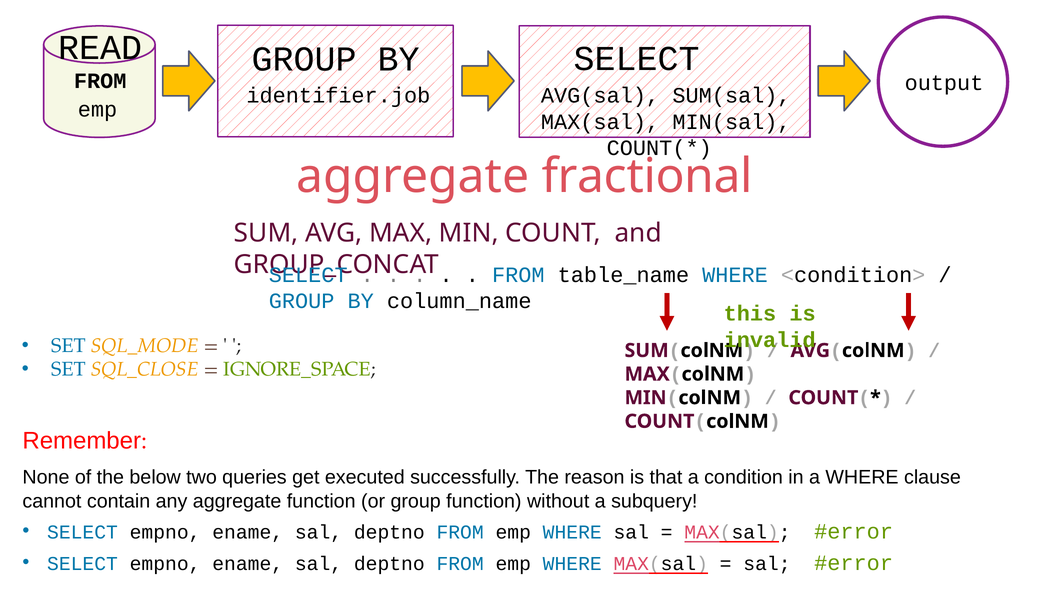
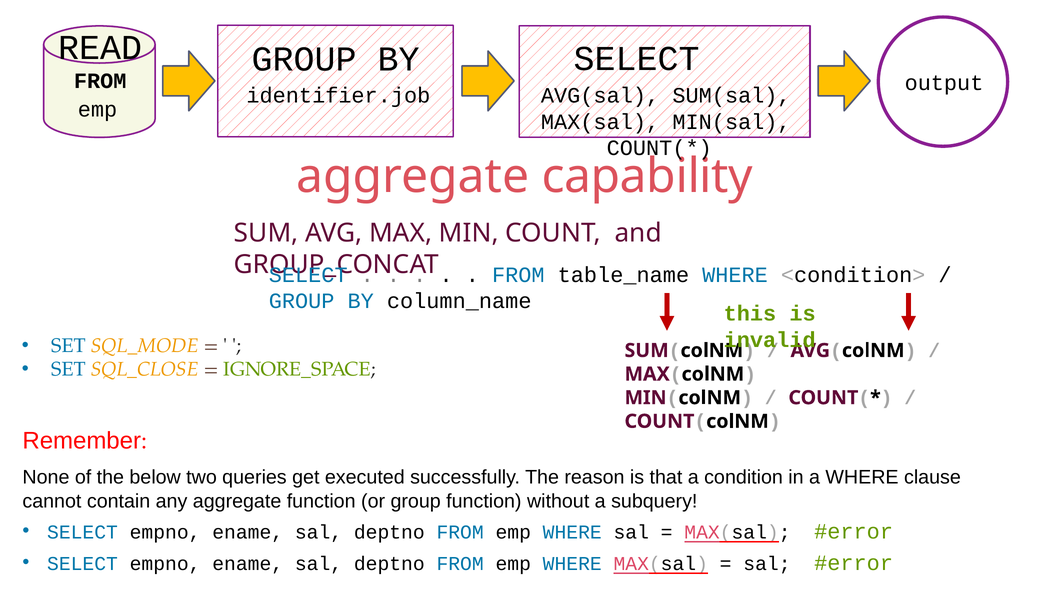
fractional: fractional -> capability
